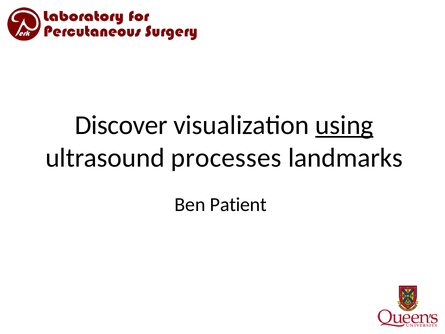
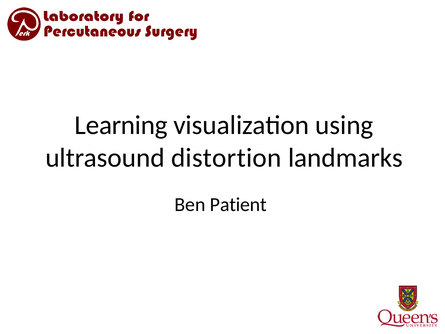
Discover: Discover -> Learning
using underline: present -> none
processes: processes -> distortion
